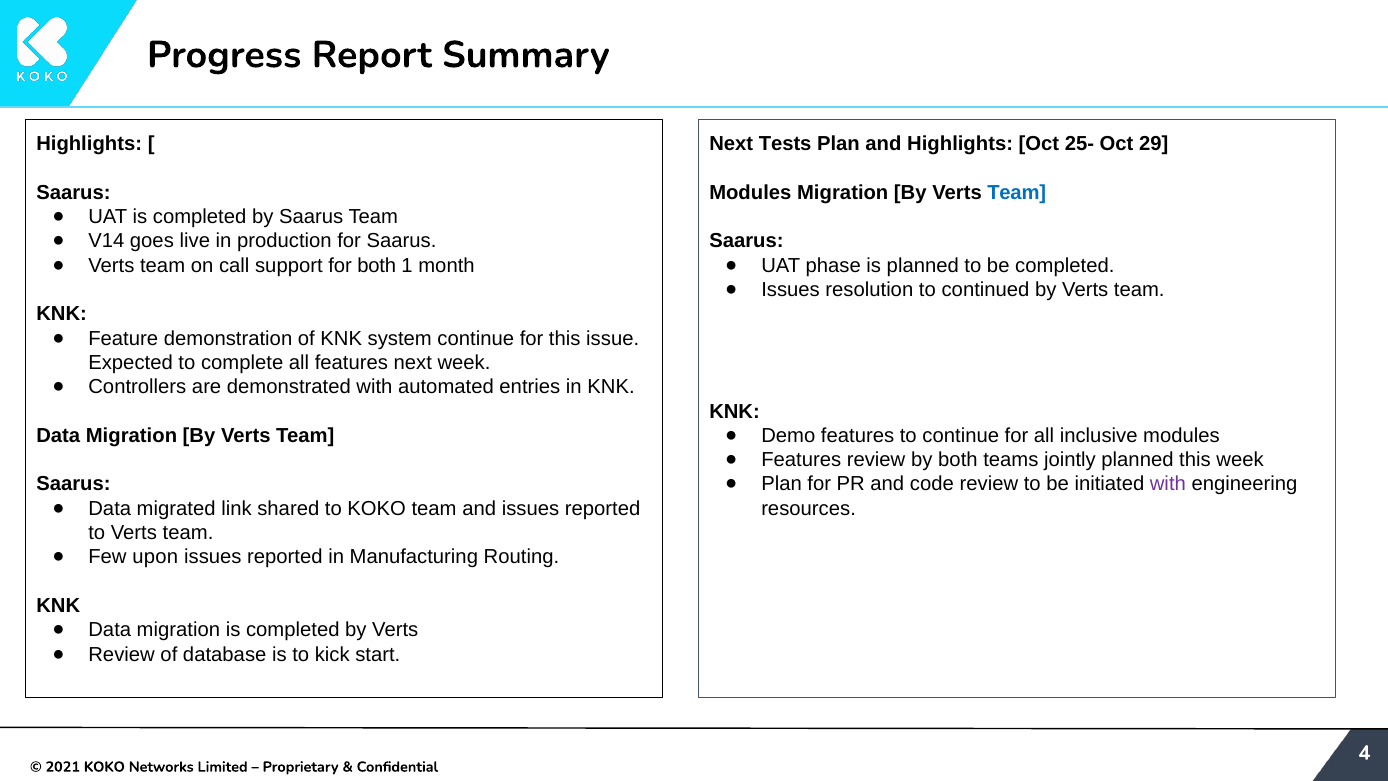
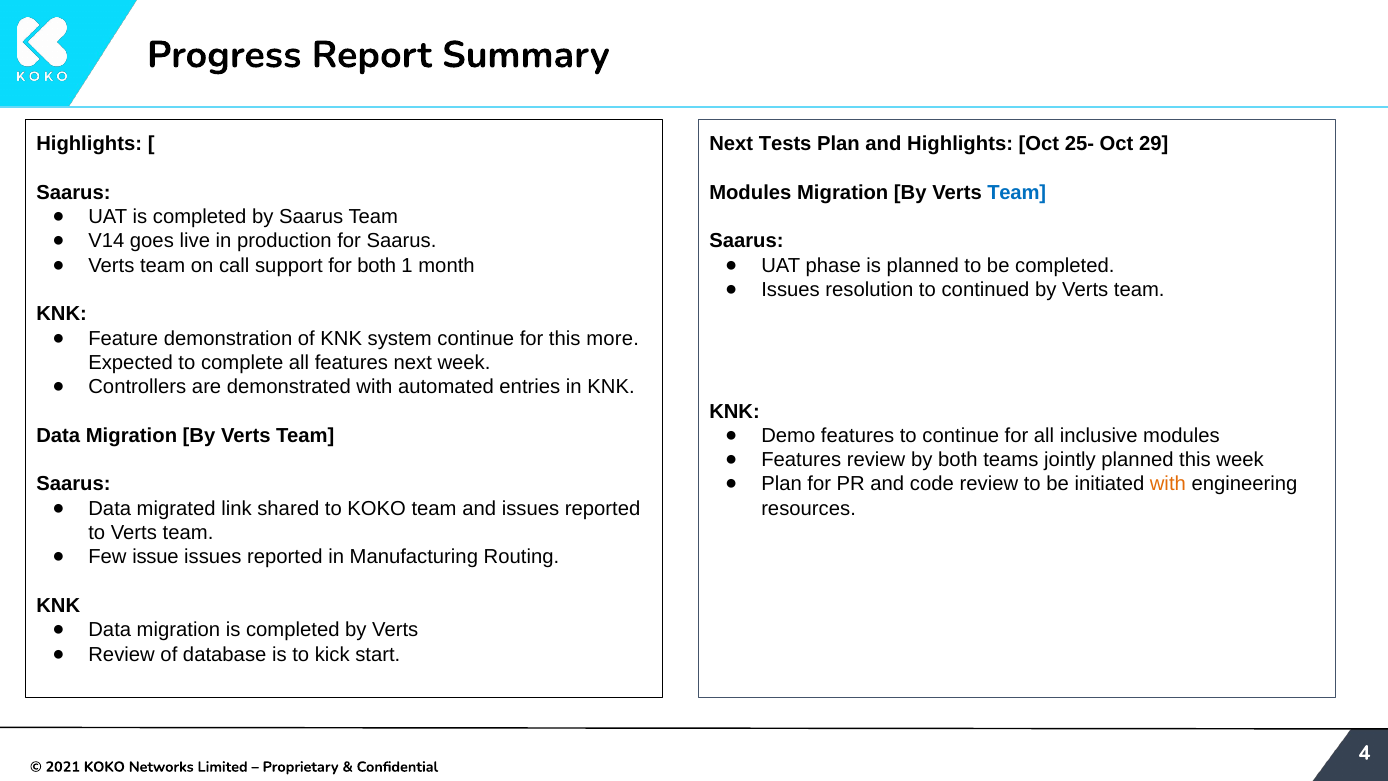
issue: issue -> more
with at (1168, 484) colour: purple -> orange
upon: upon -> issue
